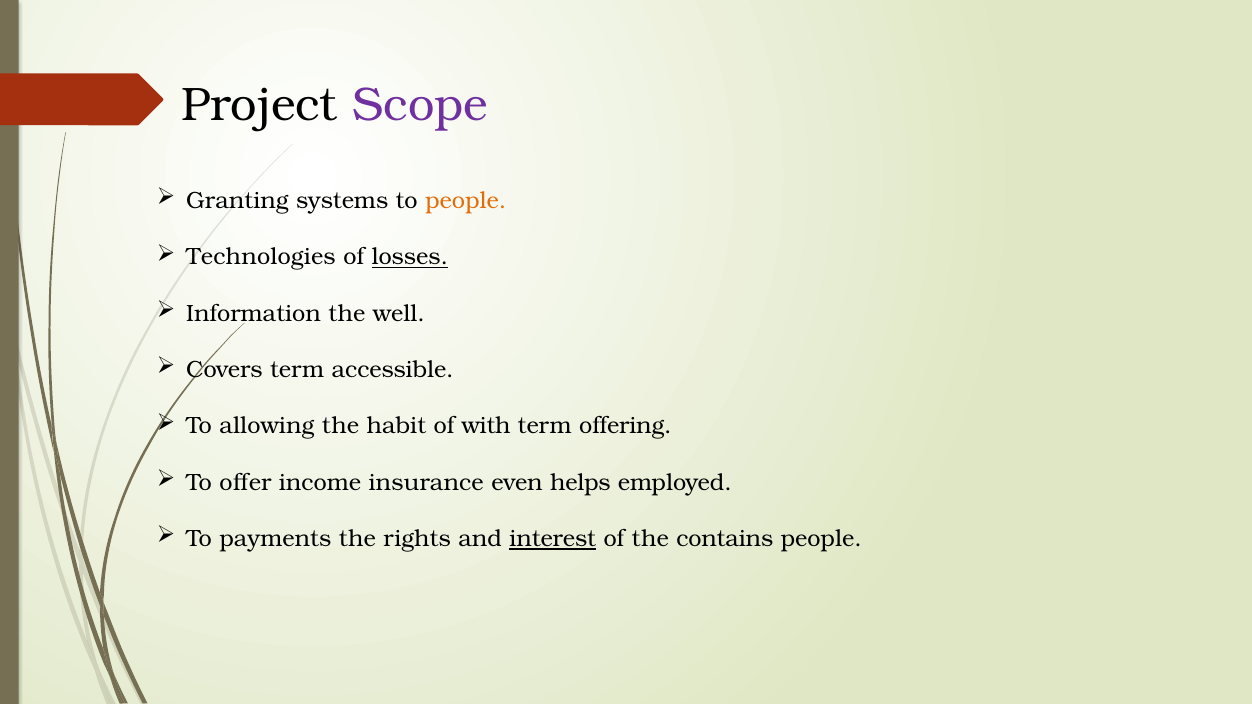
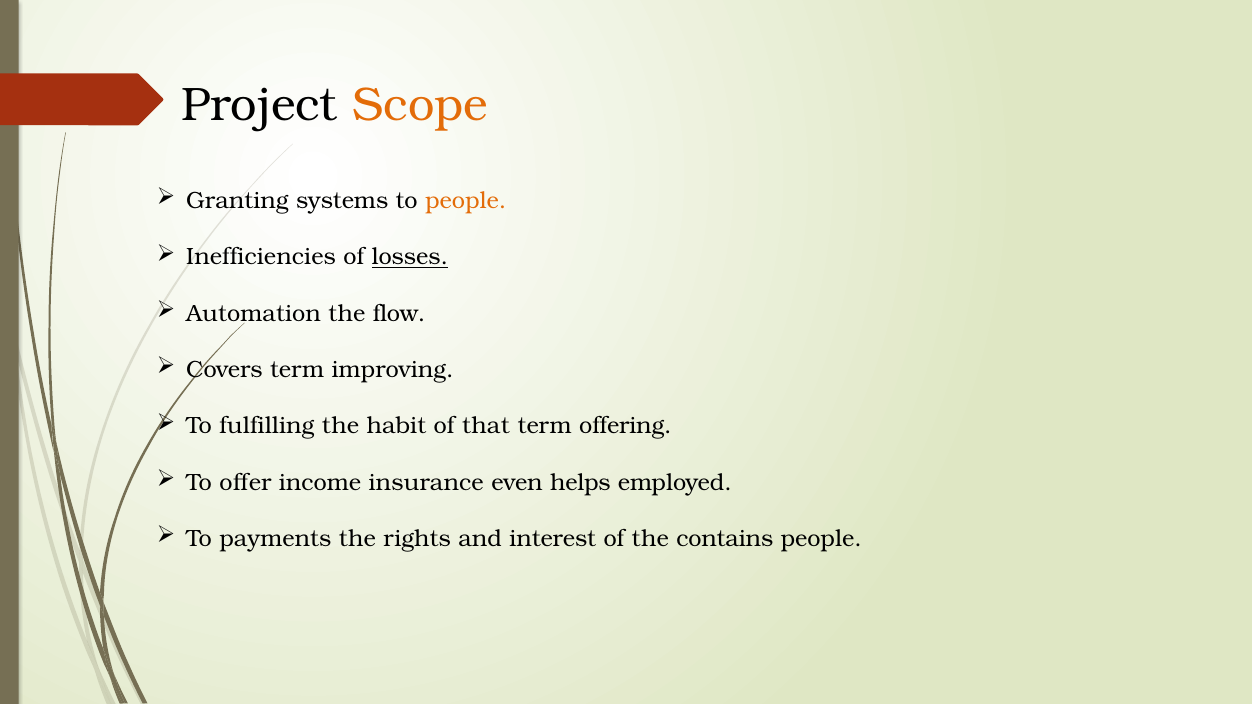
Scope colour: purple -> orange
Technologies: Technologies -> Inefficiencies
Information: Information -> Automation
well: well -> flow
accessible: accessible -> improving
allowing: allowing -> fulfilling
with: with -> that
interest underline: present -> none
